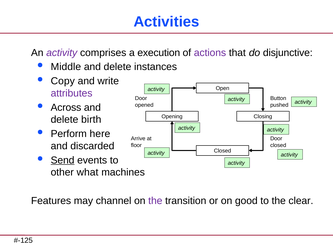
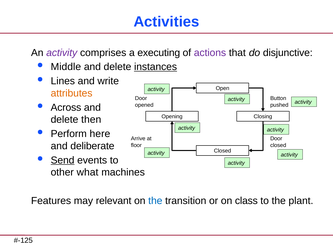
execution: execution -> executing
instances underline: none -> present
Copy: Copy -> Lines
attributes colour: purple -> orange
birth: birth -> then
discarded: discarded -> deliberate
channel: channel -> relevant
the at (155, 201) colour: purple -> blue
good: good -> class
clear: clear -> plant
